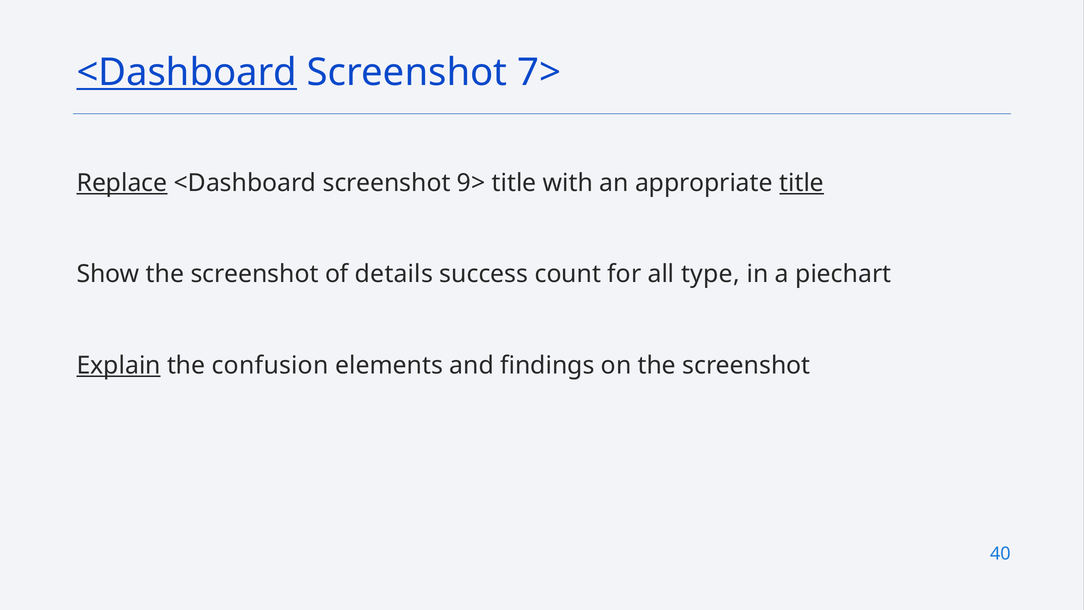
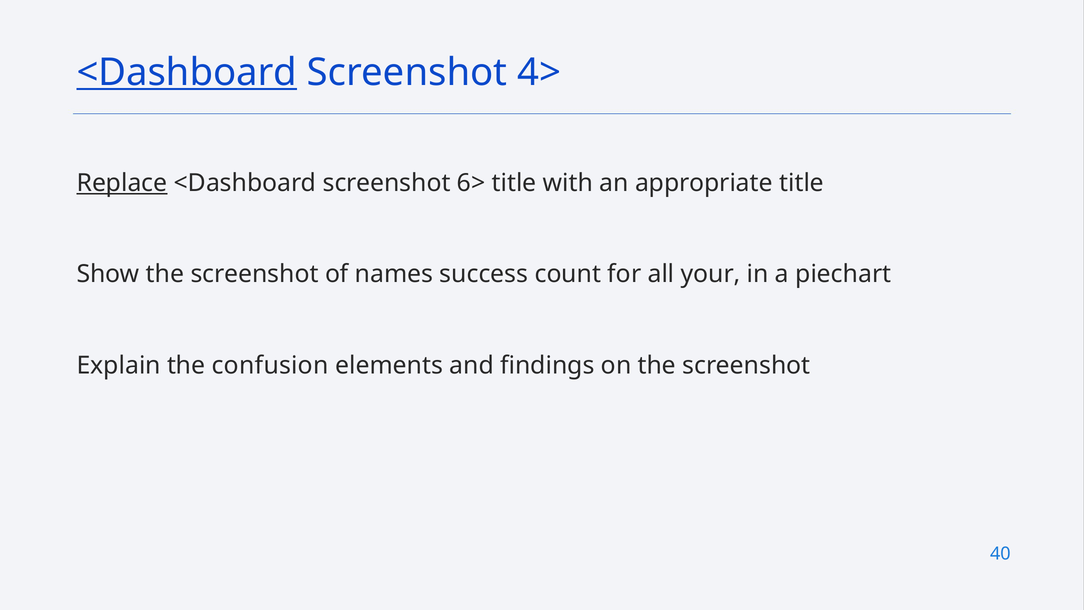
7>: 7> -> 4>
9>: 9> -> 6>
title at (802, 183) underline: present -> none
details: details -> names
type: type -> your
Explain underline: present -> none
